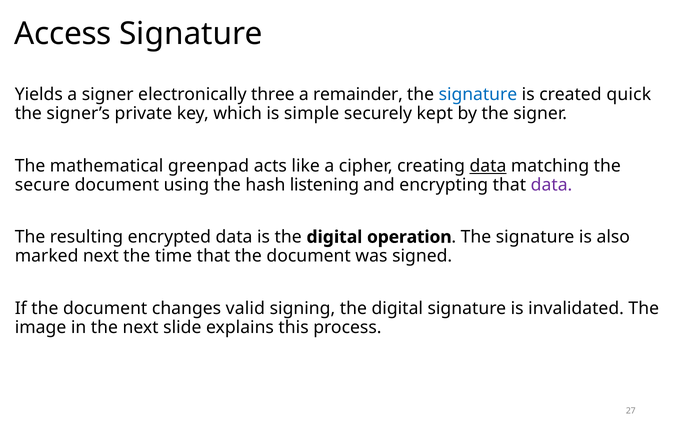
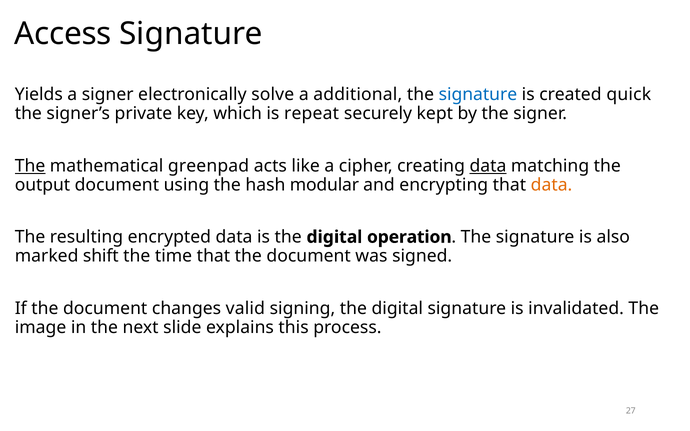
three: three -> solve
remainder: remainder -> additional
simple: simple -> repeat
The at (30, 166) underline: none -> present
secure: secure -> output
listening: listening -> modular
data at (552, 185) colour: purple -> orange
marked next: next -> shift
